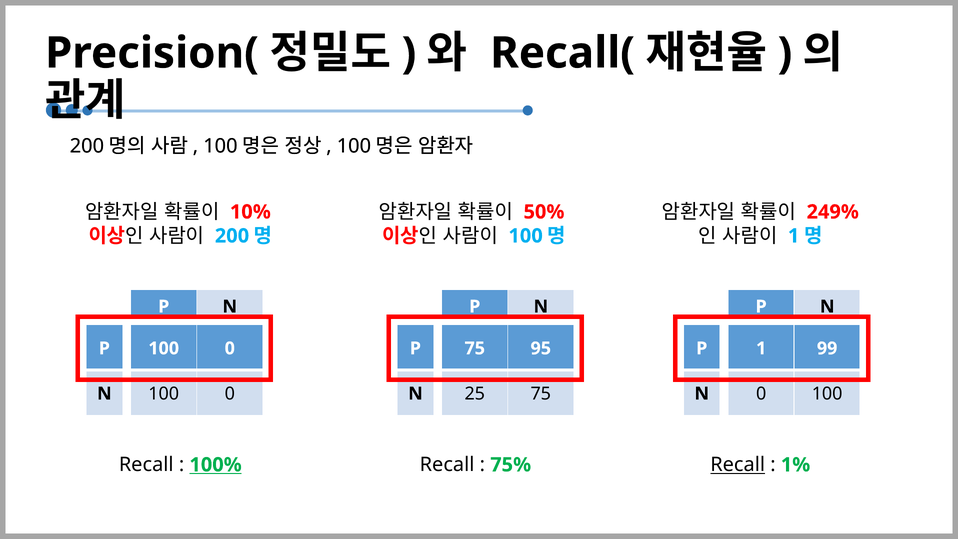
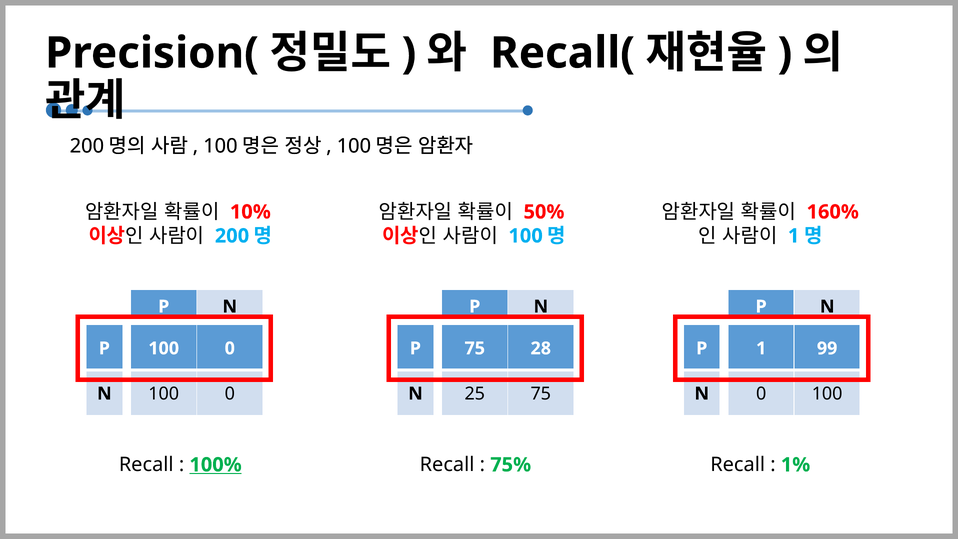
249%: 249% -> 160%
95: 95 -> 28
Recall at (738, 465) underline: present -> none
